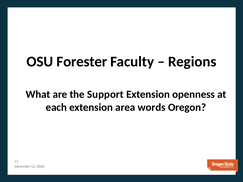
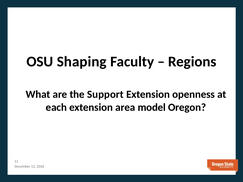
Forester: Forester -> Shaping
words: words -> model
